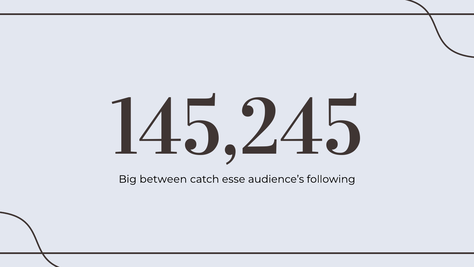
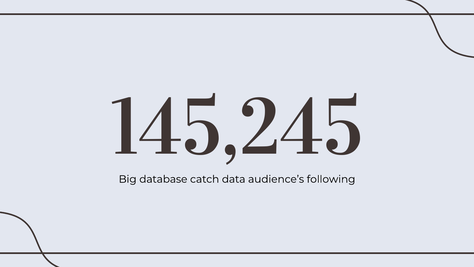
between: between -> database
esse: esse -> data
